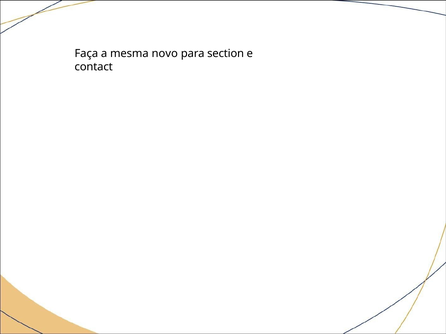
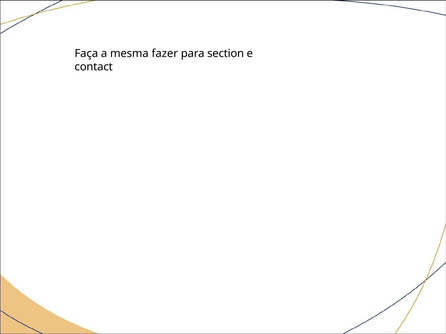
novo: novo -> fazer
